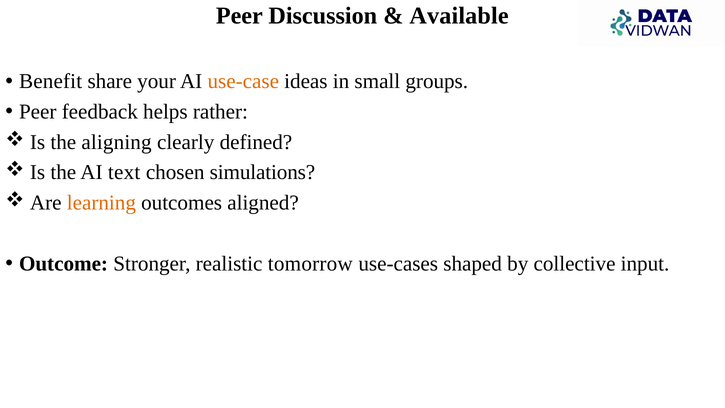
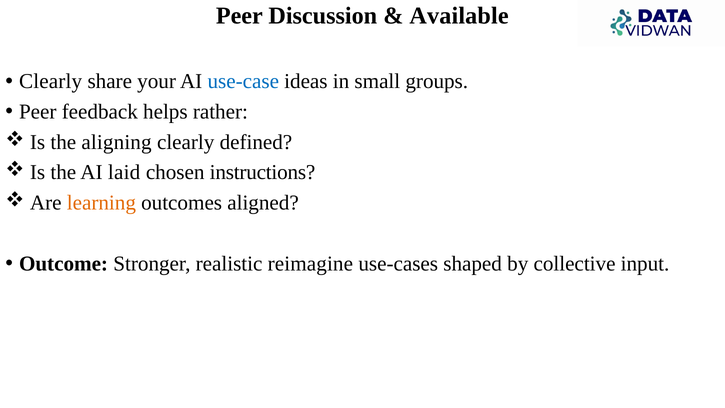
Benefit at (51, 81): Benefit -> Clearly
use-case colour: orange -> blue
text: text -> laid
simulations: simulations -> instructions
tomorrow: tomorrow -> reimagine
